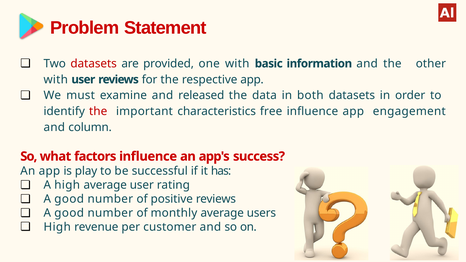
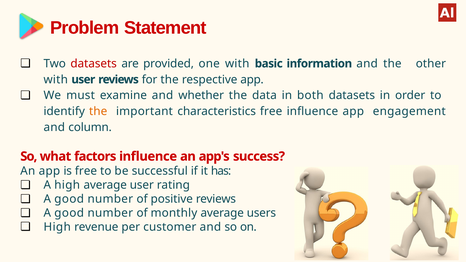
released: released -> whether
the at (98, 111) colour: red -> orange
is play: play -> free
